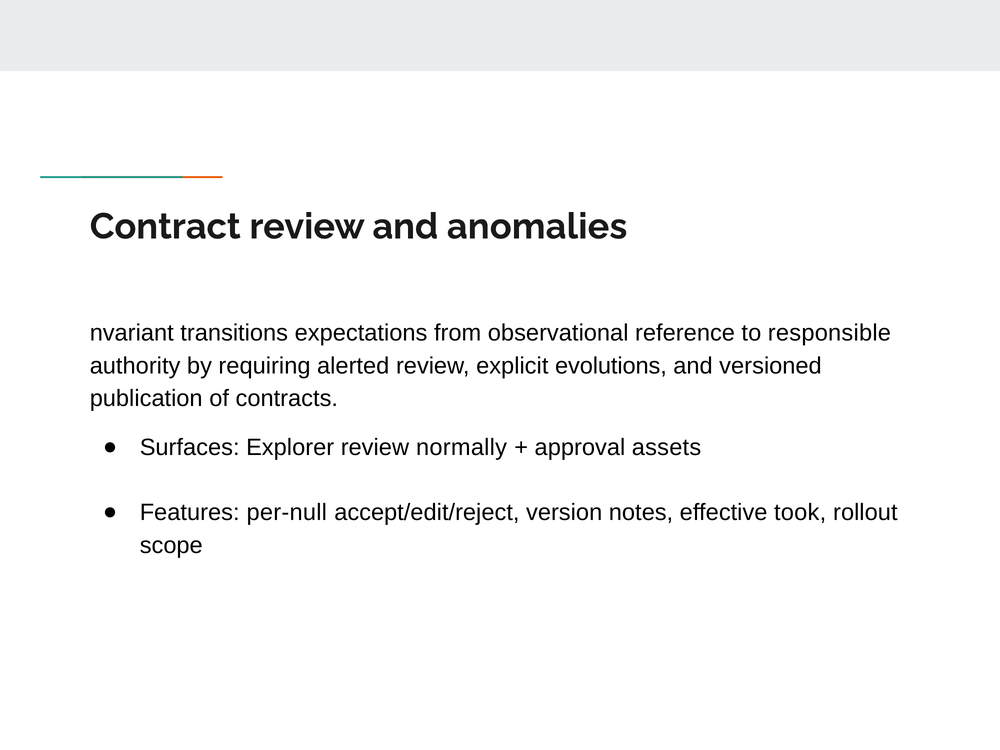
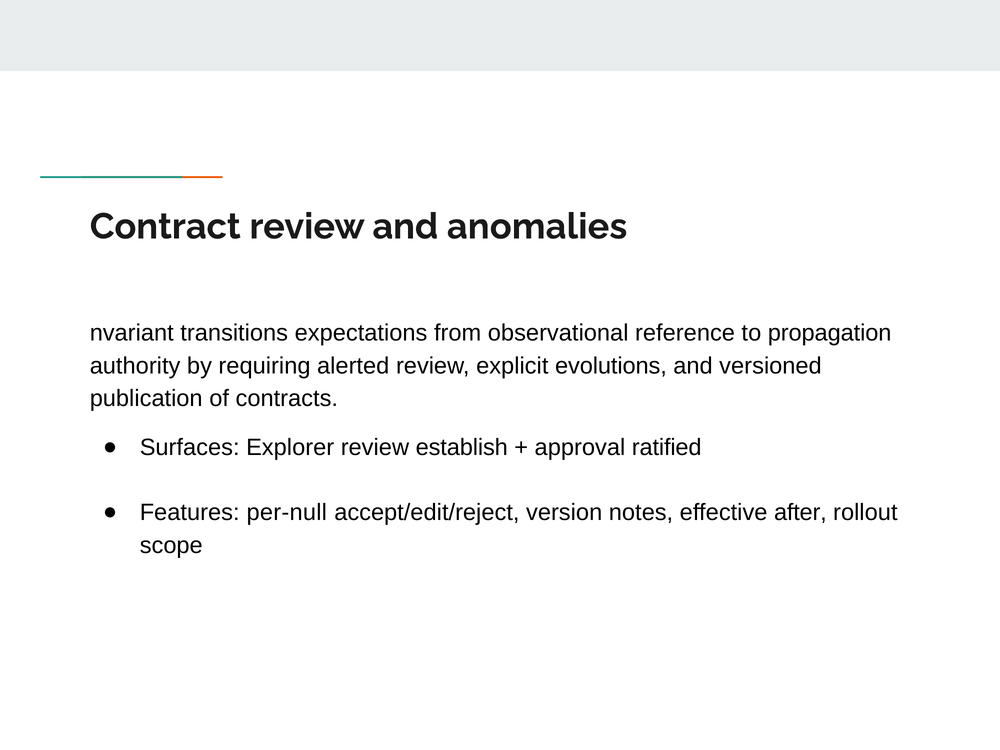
responsible: responsible -> propagation
normally: normally -> establish
assets: assets -> ratified
took: took -> after
